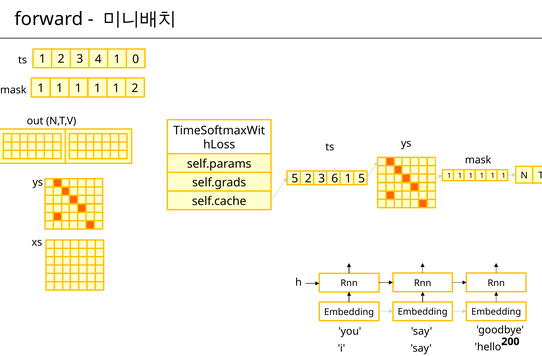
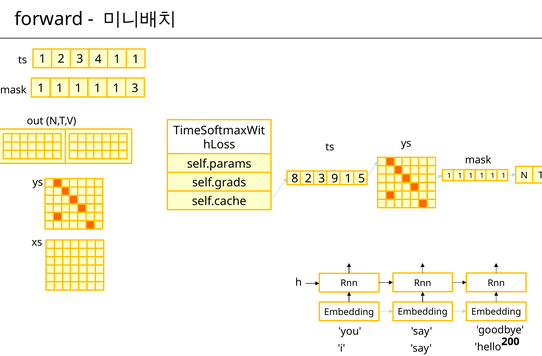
4 1 0: 0 -> 1
2 at (135, 88): 2 -> 3
ys 5: 5 -> 8
6: 6 -> 9
